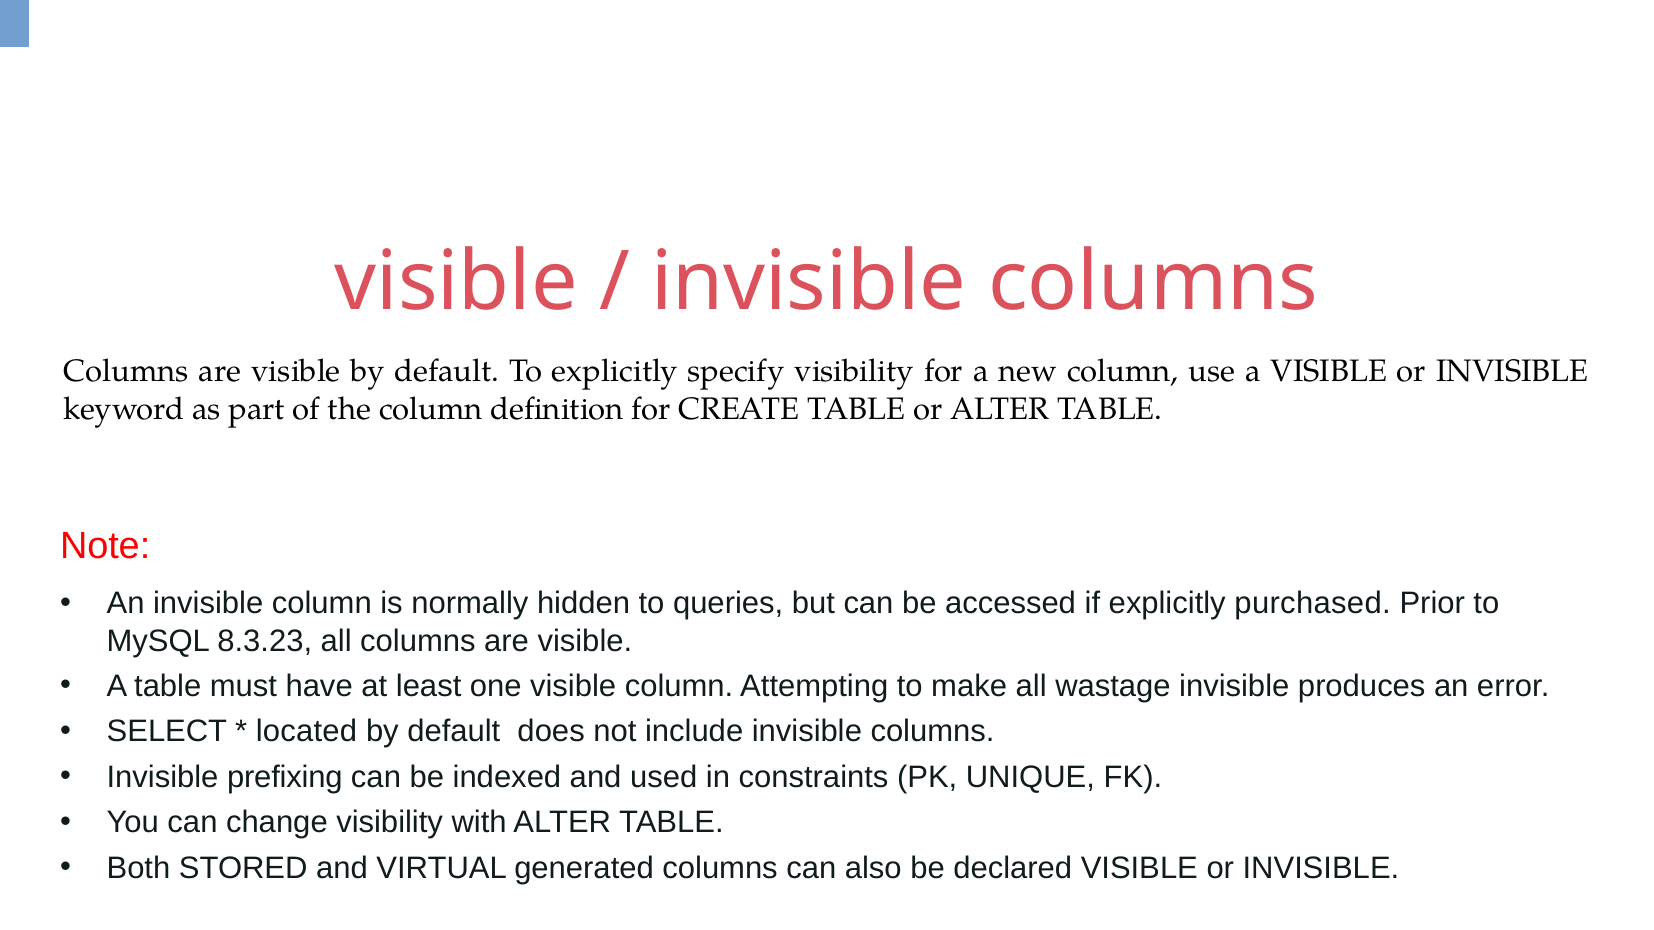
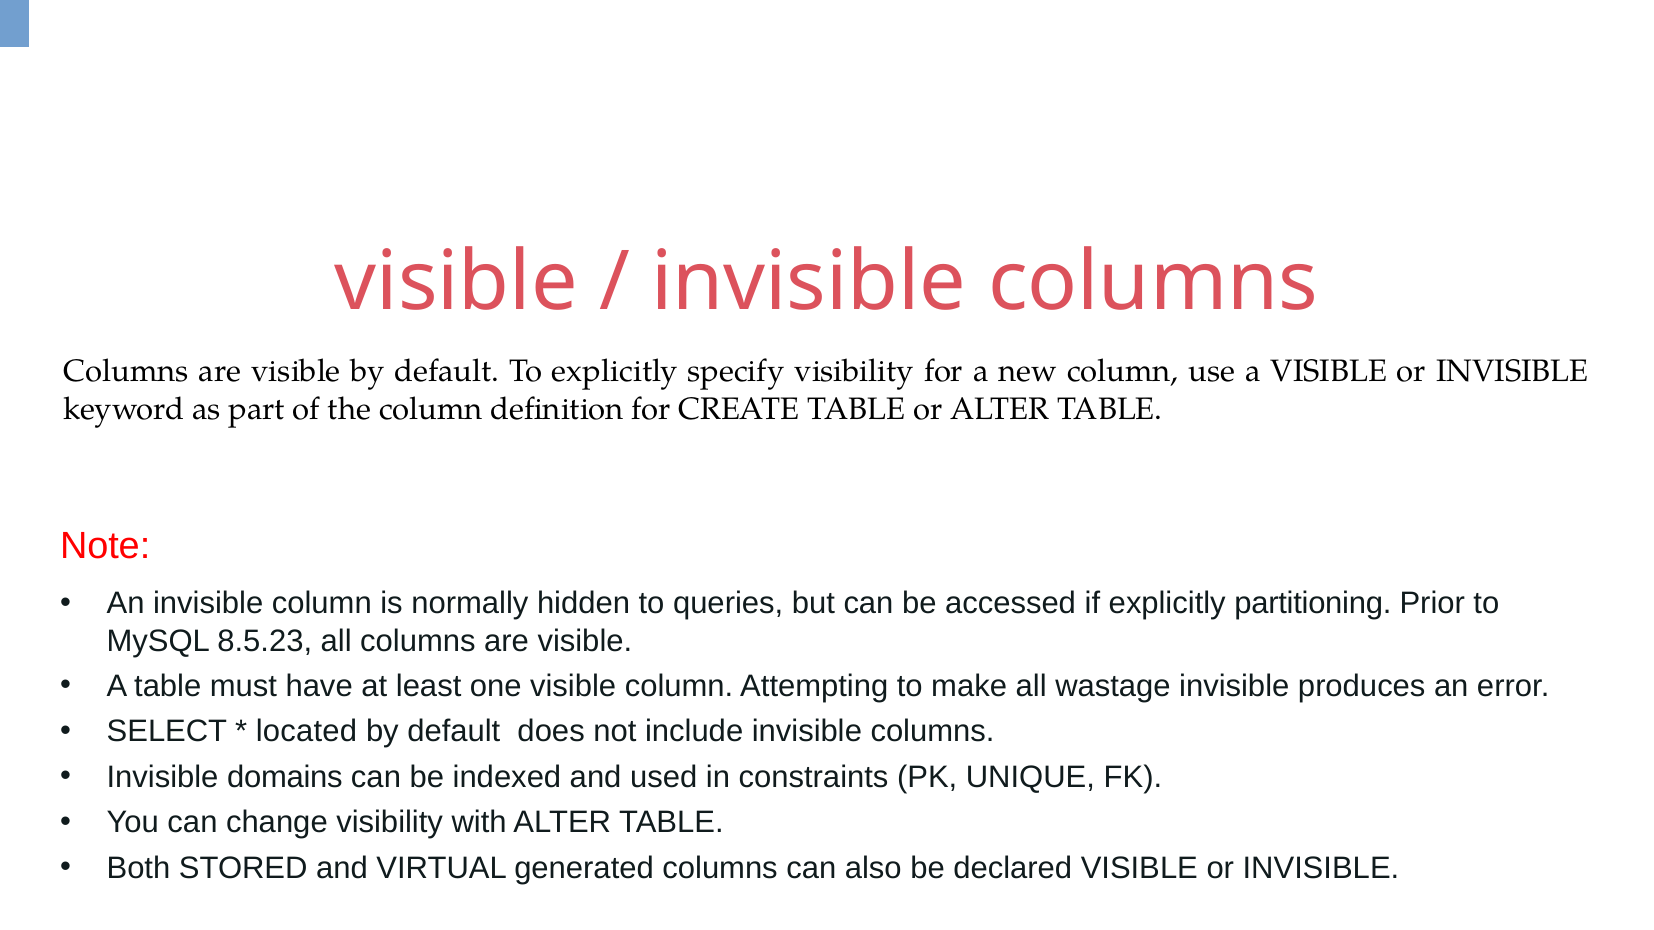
purchased: purchased -> partitioning
8.3.23: 8.3.23 -> 8.5.23
prefixing: prefixing -> domains
